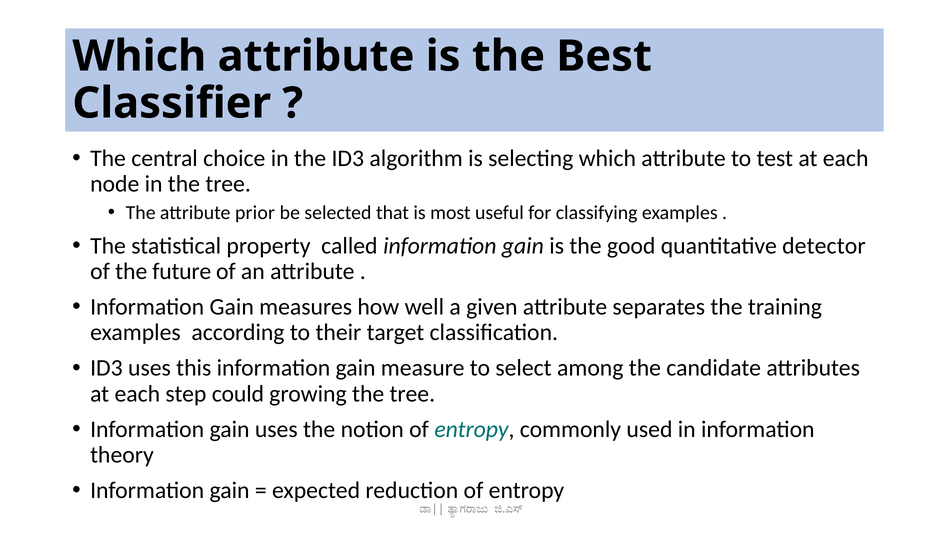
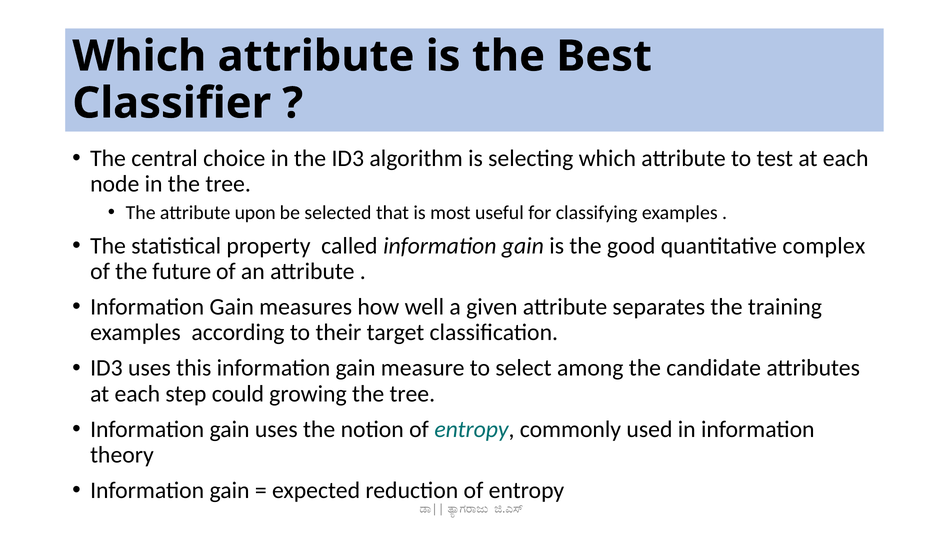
prior: prior -> upon
detector: detector -> complex
